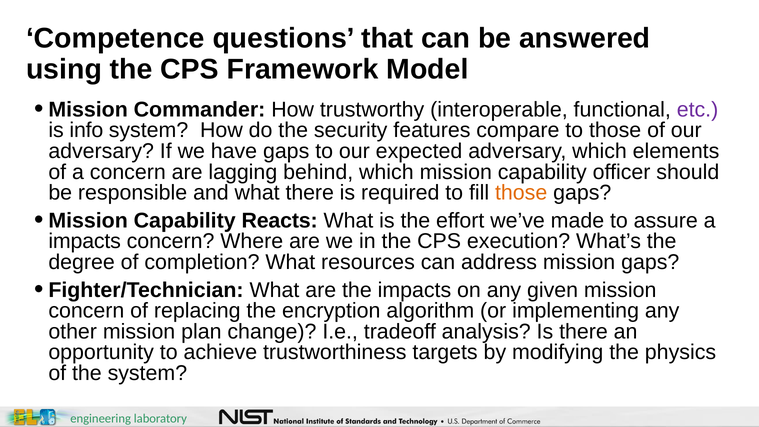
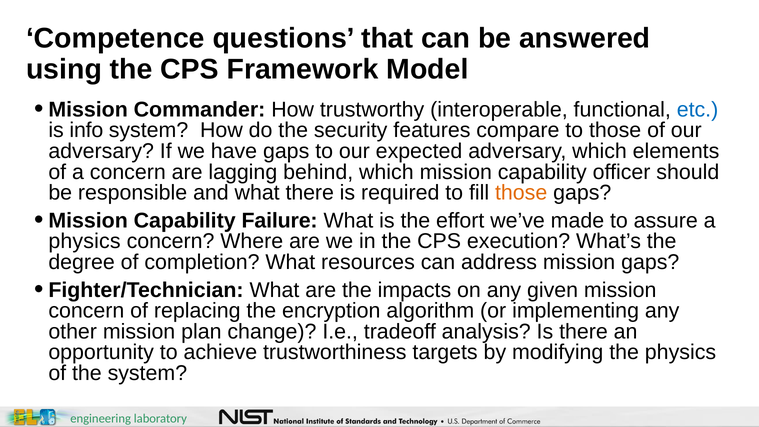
etc colour: purple -> blue
Reacts: Reacts -> Failure
impacts at (85, 241): impacts -> physics
